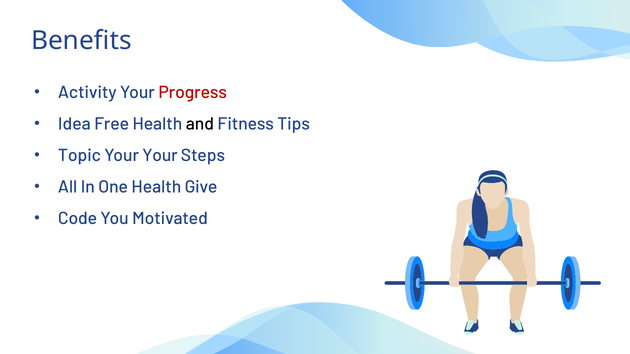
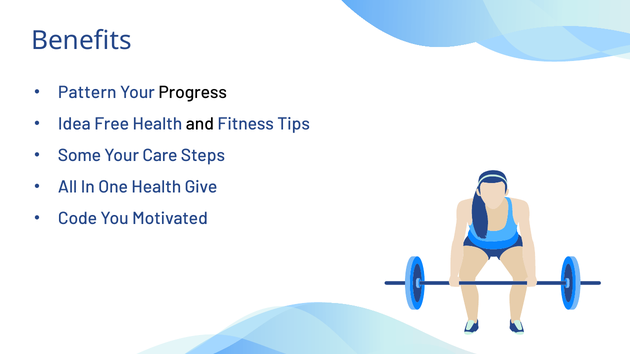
Activity: Activity -> Pattern
Progress colour: red -> black
Topic: Topic -> Some
Your Your: Your -> Care
